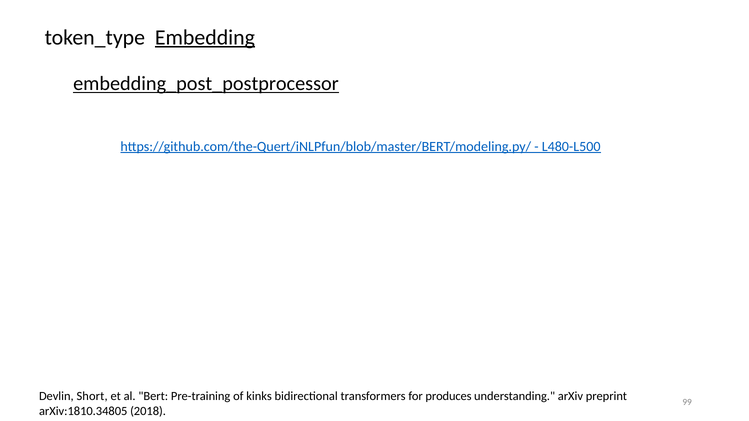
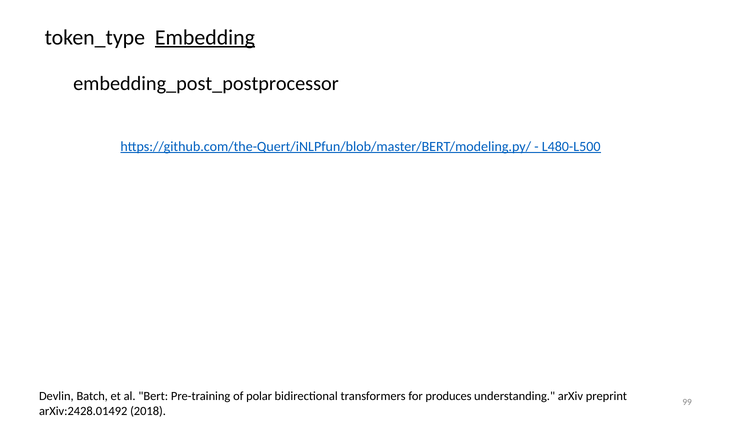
embedding_post_postprocessor underline: present -> none
Short: Short -> Batch
kinks: kinks -> polar
arXiv:1810.34805: arXiv:1810.34805 -> arXiv:2428.01492
